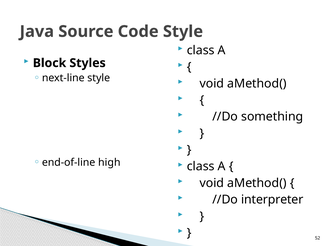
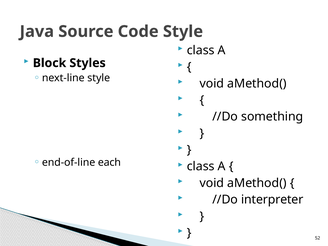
high: high -> each
